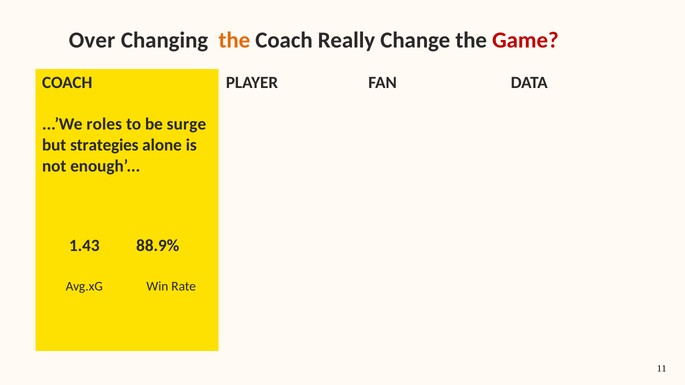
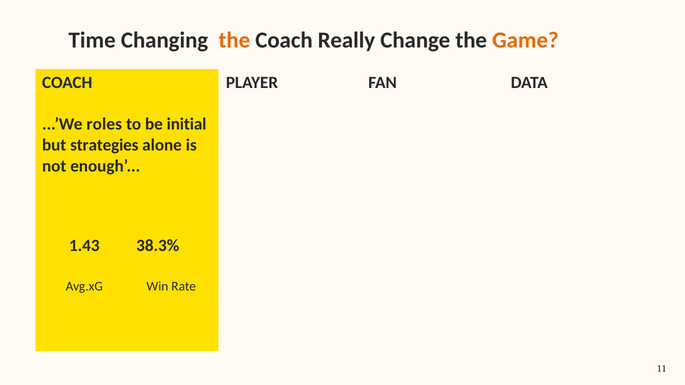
Over: Over -> Time
Game colour: red -> orange
surge: surge -> initial
88.9%: 88.9% -> 38.3%
